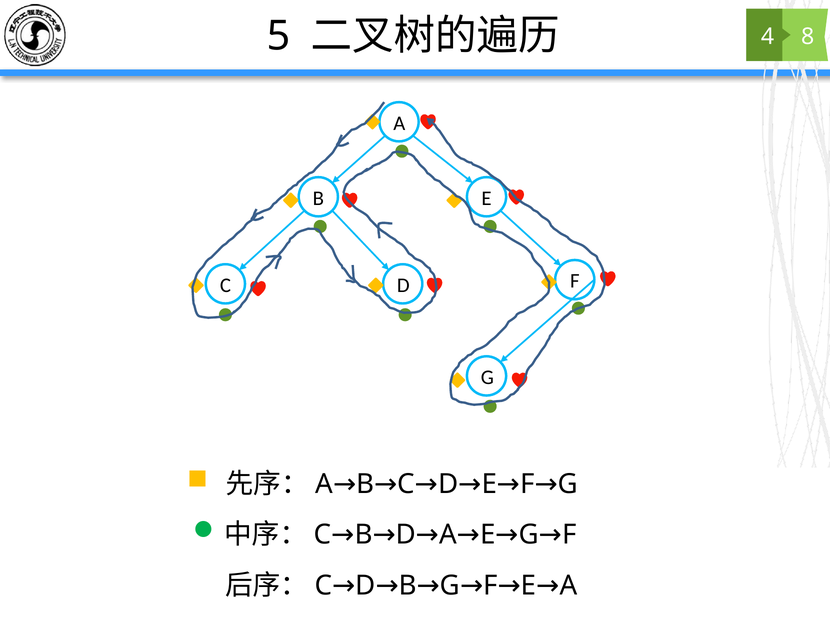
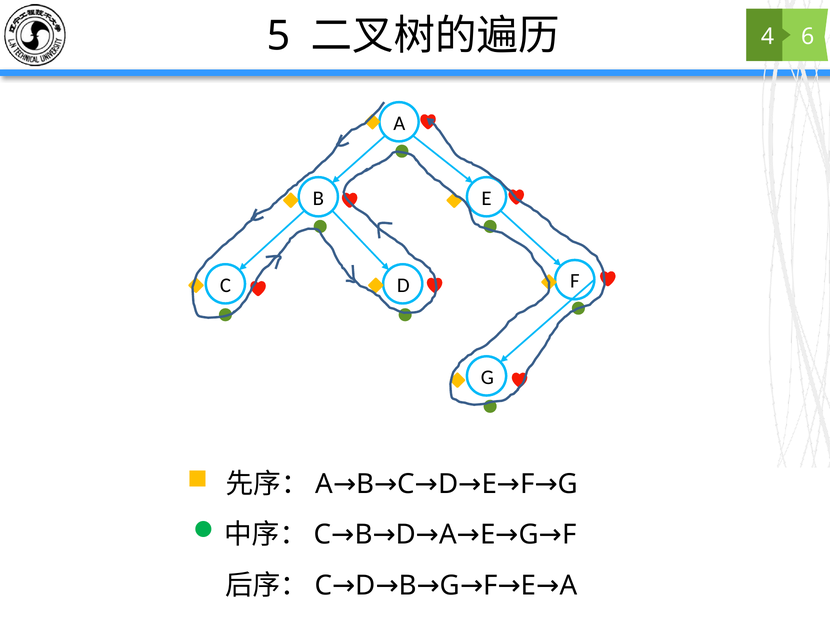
8: 8 -> 6
